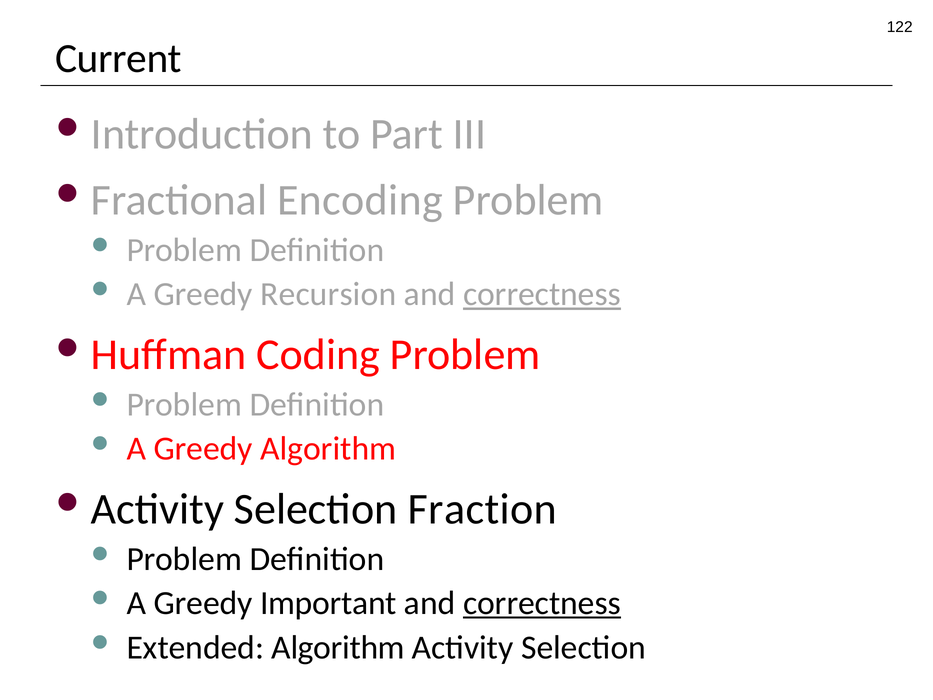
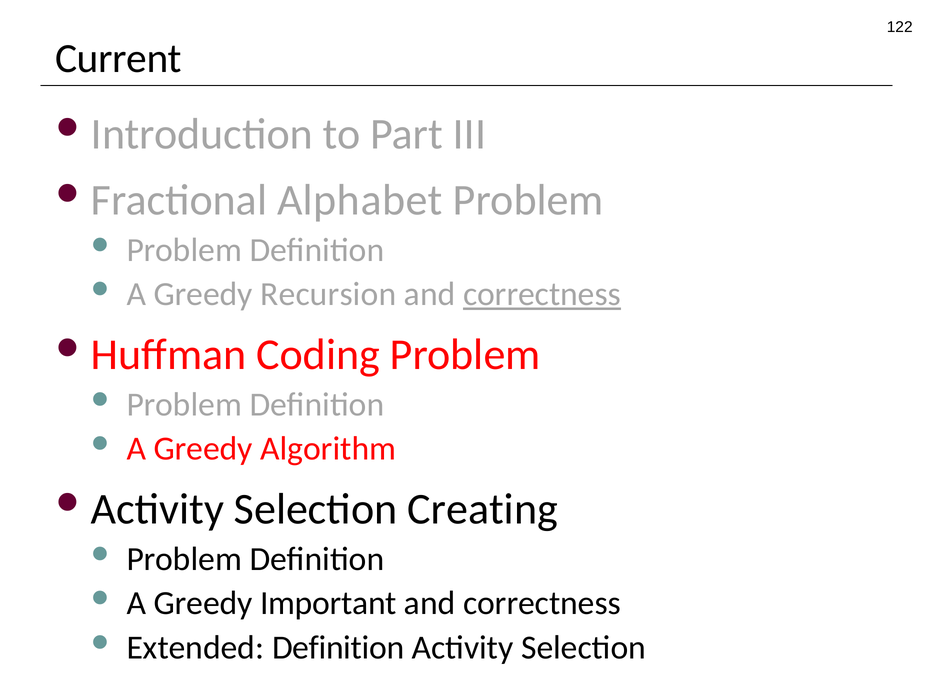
Encoding: Encoding -> Alphabet
Fraction: Fraction -> Creating
correctness at (542, 603) underline: present -> none
Extended Algorithm: Algorithm -> Definition
